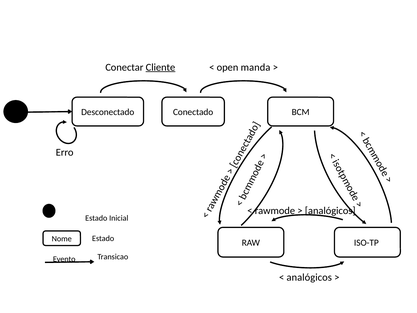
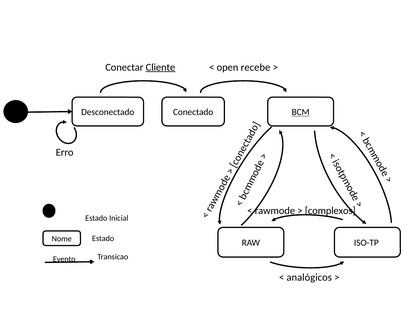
manda: manda -> recebe
BCM underline: none -> present
analógicos at (330, 211): analógicos -> complexos
